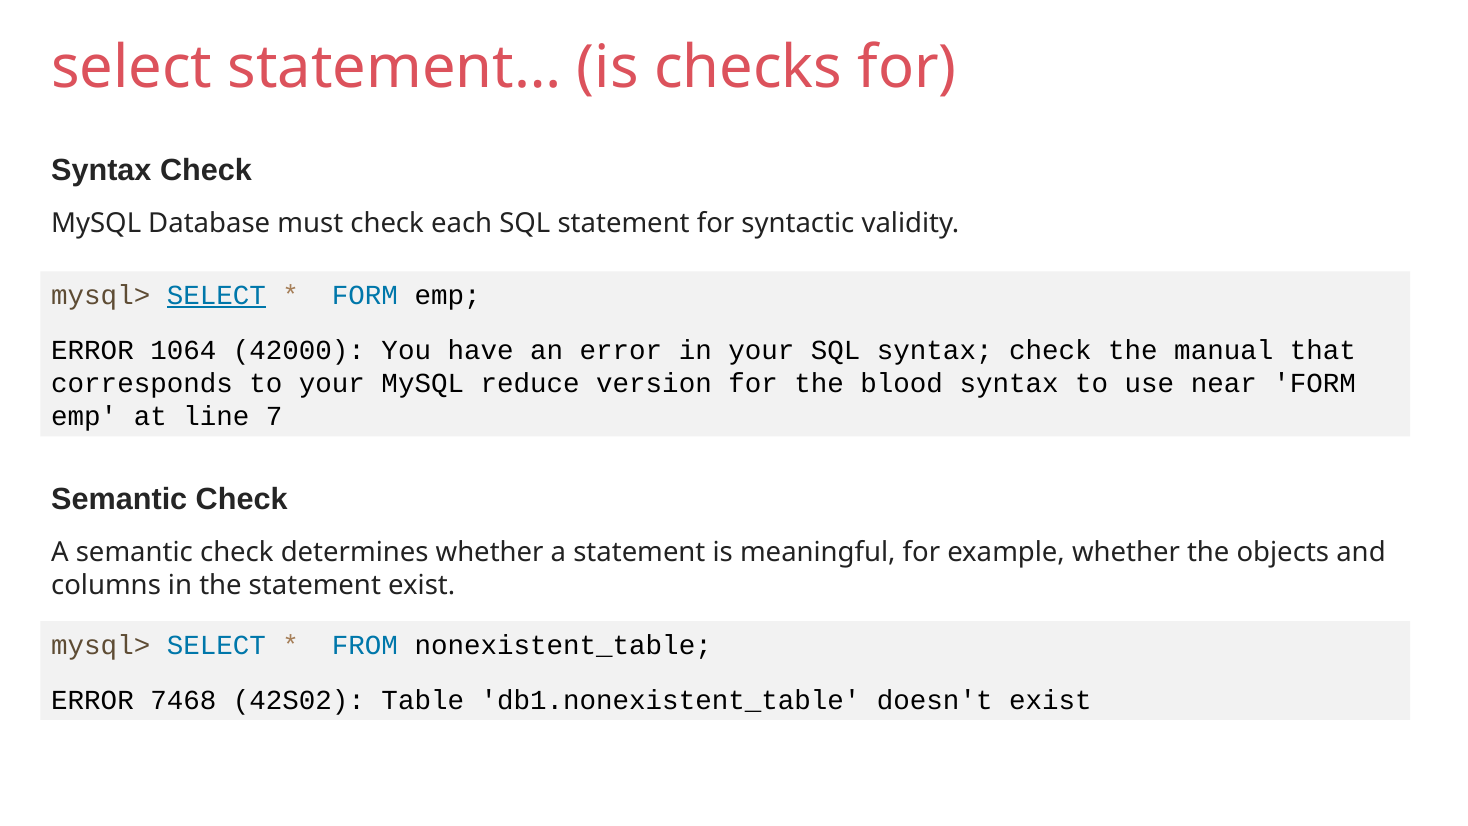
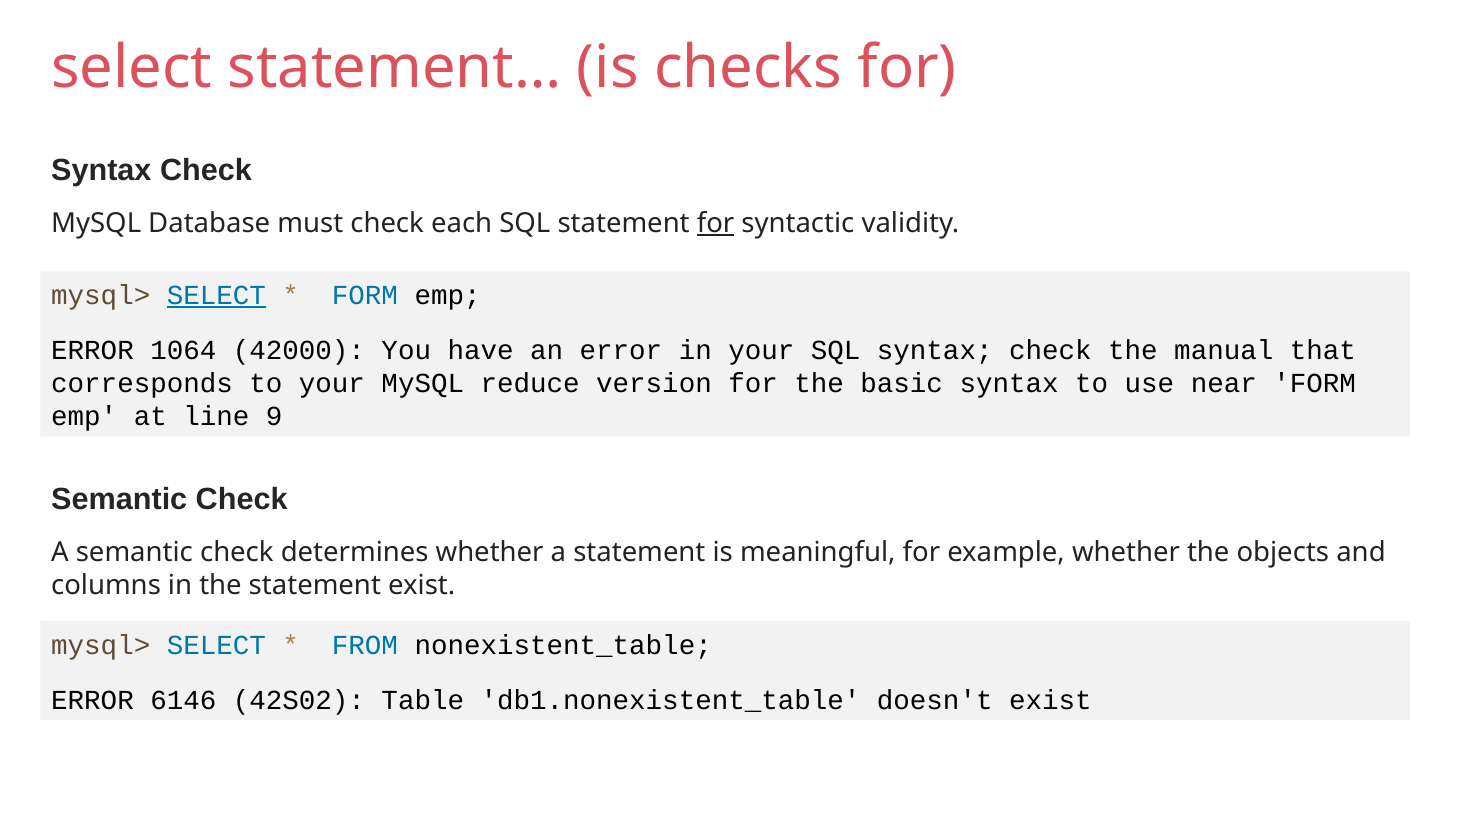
for at (716, 223) underline: none -> present
blood: blood -> basic
7: 7 -> 9
7468: 7468 -> 6146
